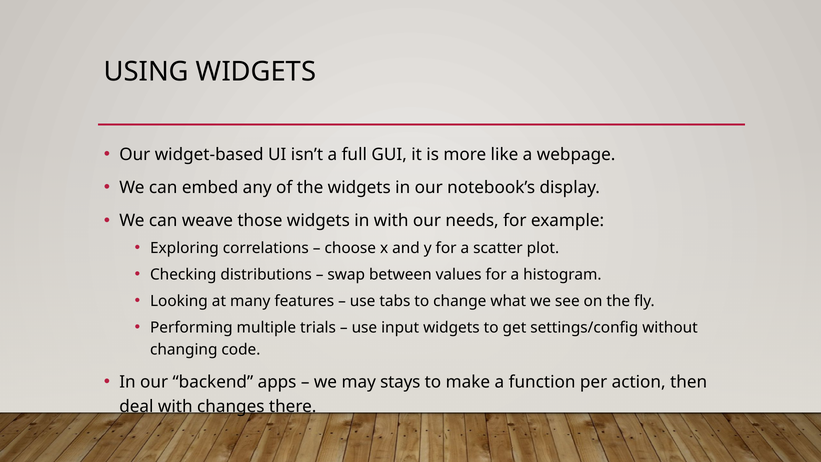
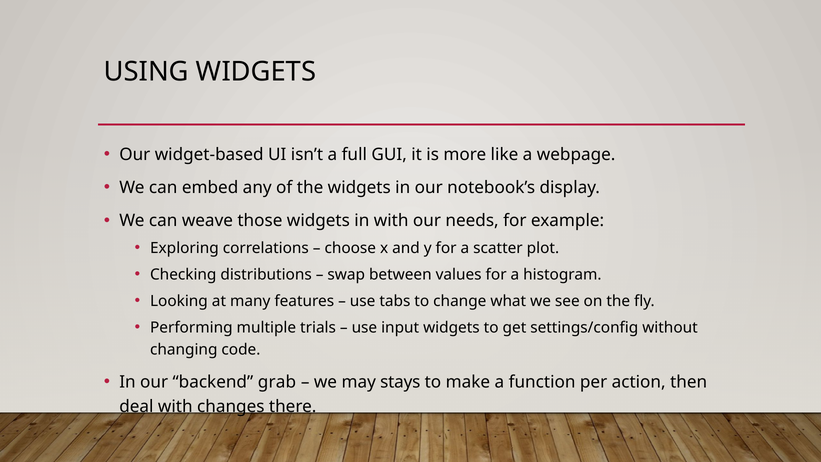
apps: apps -> grab
